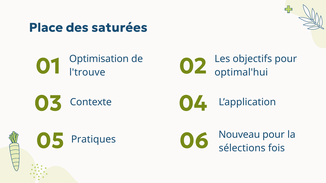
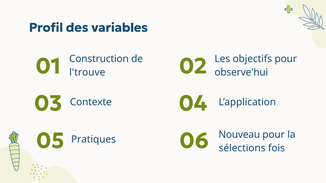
Place: Place -> Profil
saturées: saturées -> variables
Optimisation: Optimisation -> Construction
optimal'hui: optimal'hui -> observe'hui
